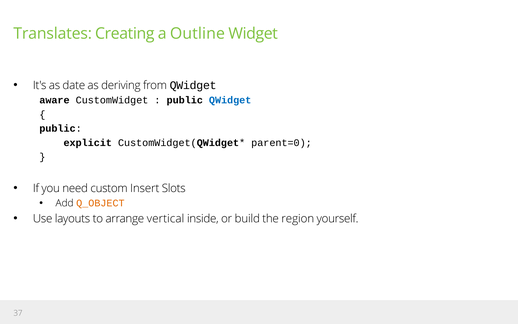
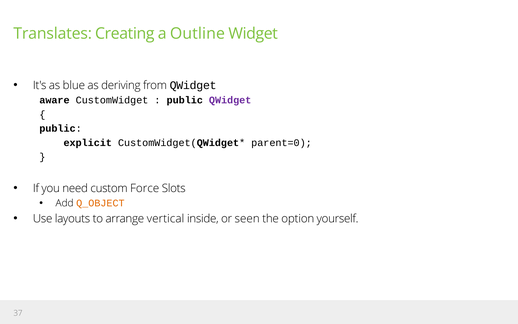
date: date -> blue
QWidget at (230, 100) colour: blue -> purple
Insert: Insert -> Force
build: build -> seen
region: region -> option
